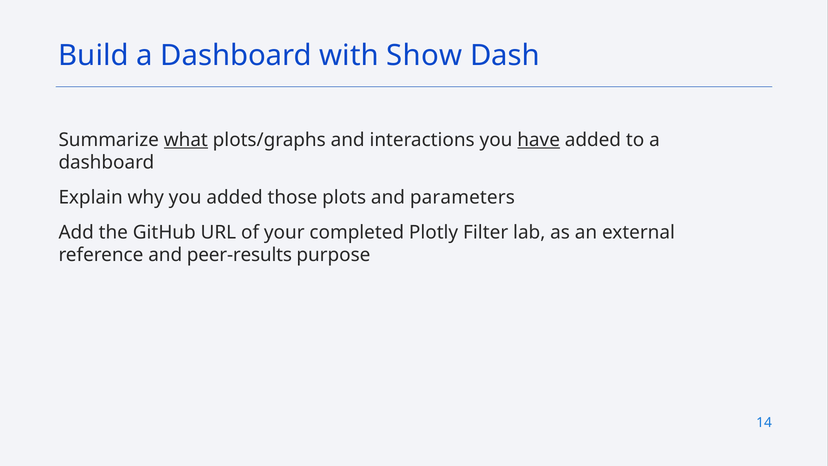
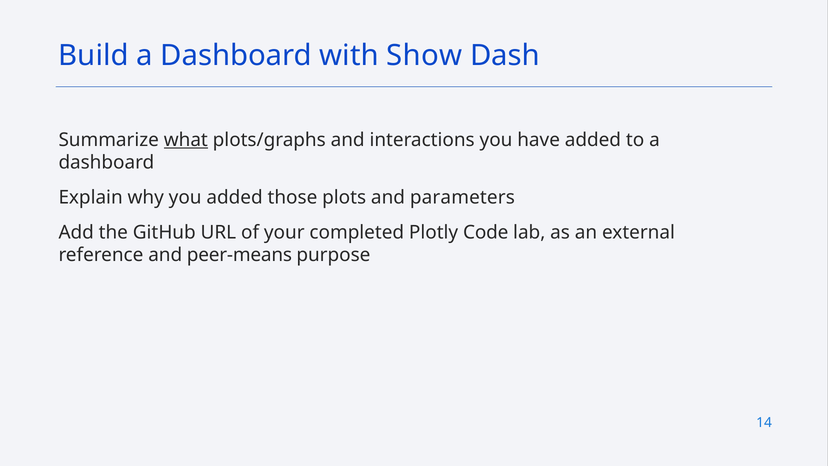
have underline: present -> none
Filter: Filter -> Code
peer-results: peer-results -> peer-means
